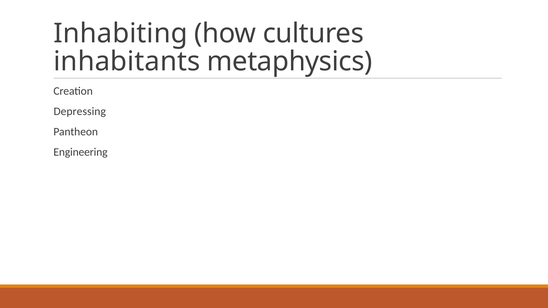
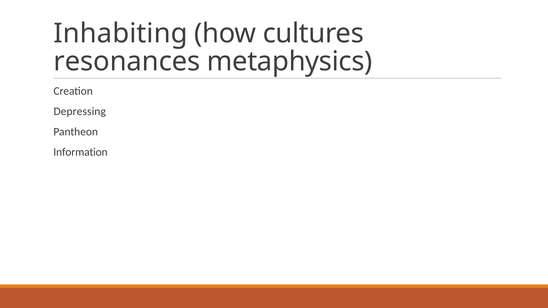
inhabitants: inhabitants -> resonances
Engineering: Engineering -> Information
